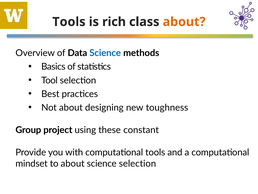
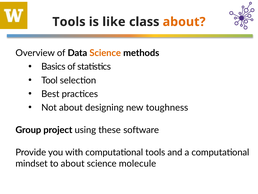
rich: rich -> like
Science at (105, 53) colour: blue -> orange
constant: constant -> software
science selection: selection -> molecule
